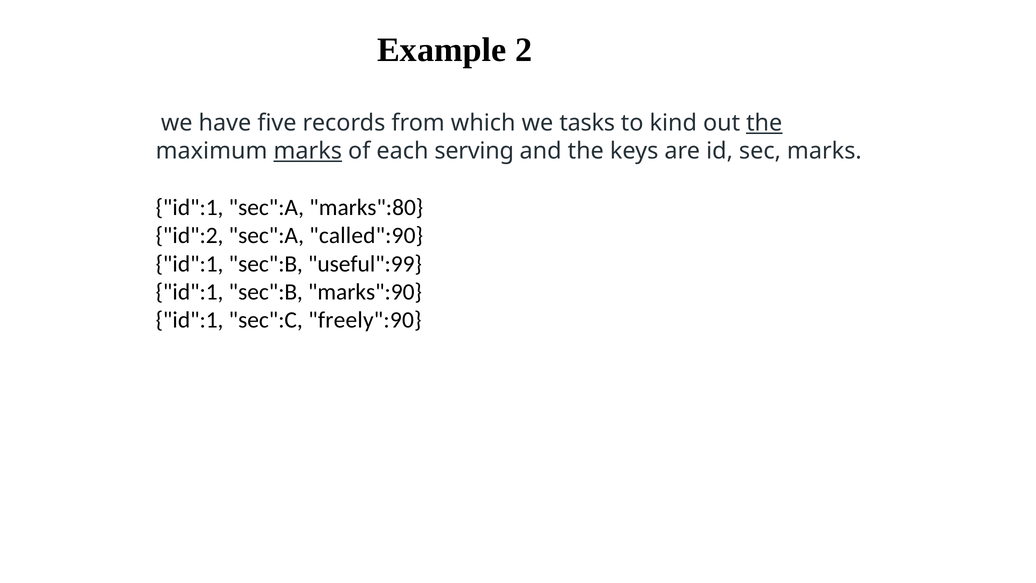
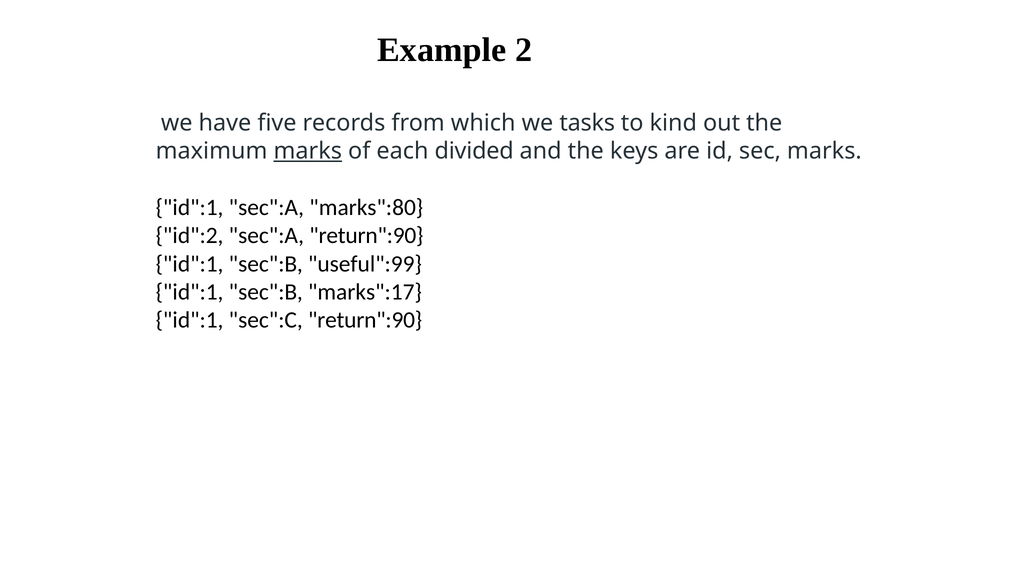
the at (764, 123) underline: present -> none
serving: serving -> divided
sec":A called":90: called":90 -> return":90
marks":90: marks":90 -> marks":17
sec":C freely":90: freely":90 -> return":90
